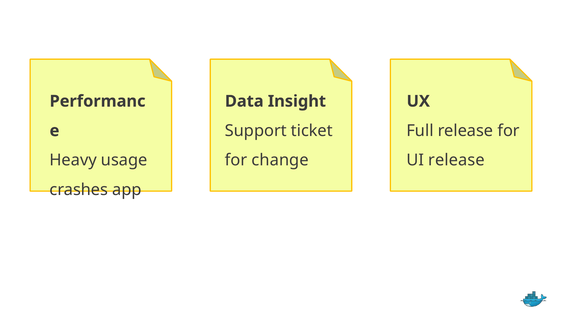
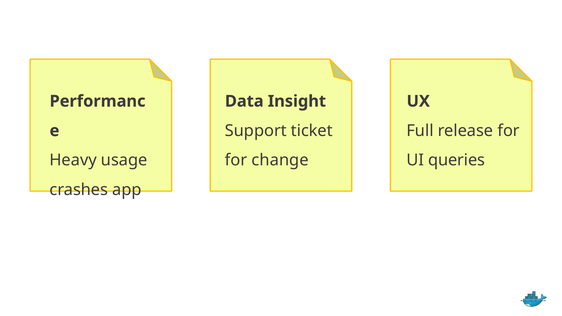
UI release: release -> queries
